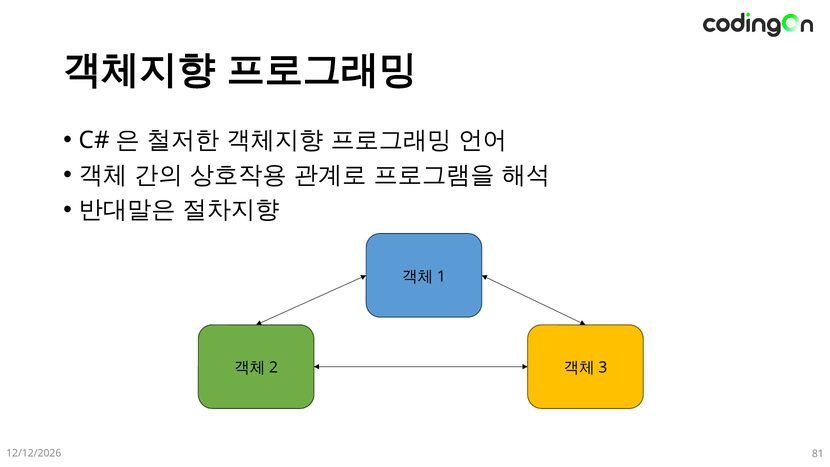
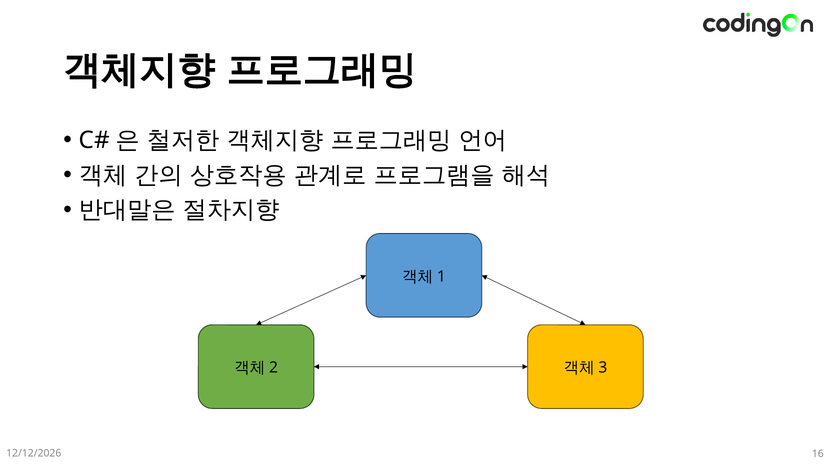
81: 81 -> 16
